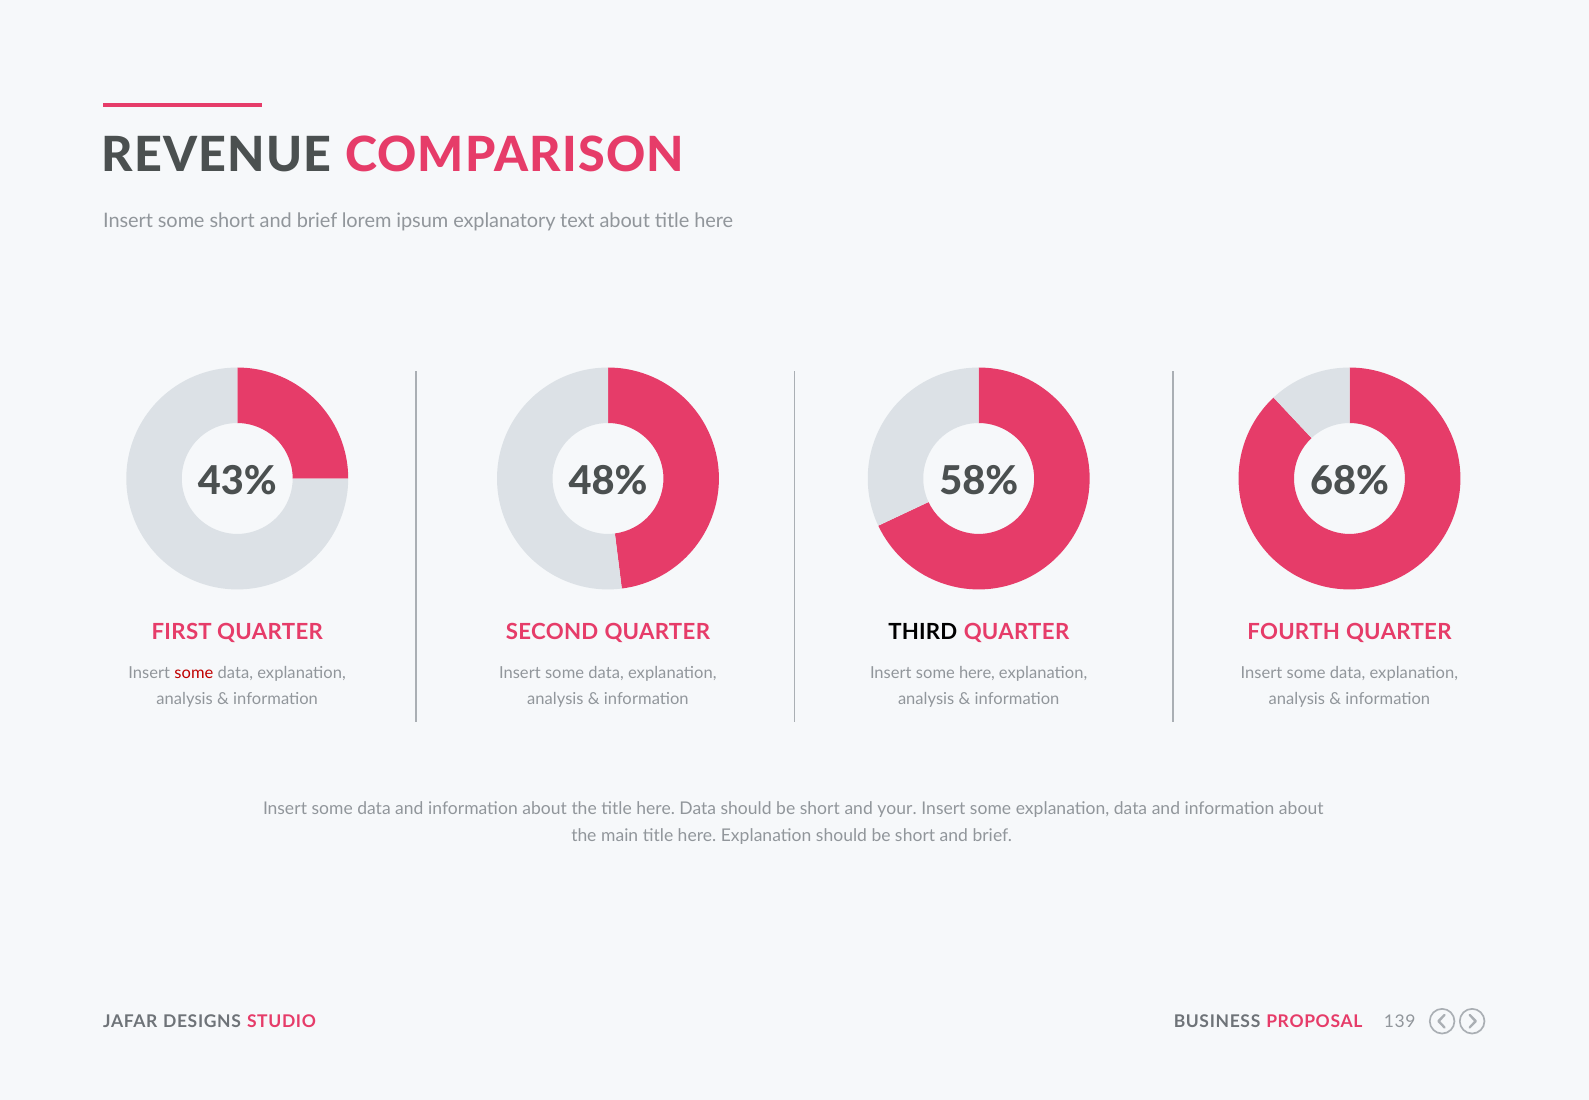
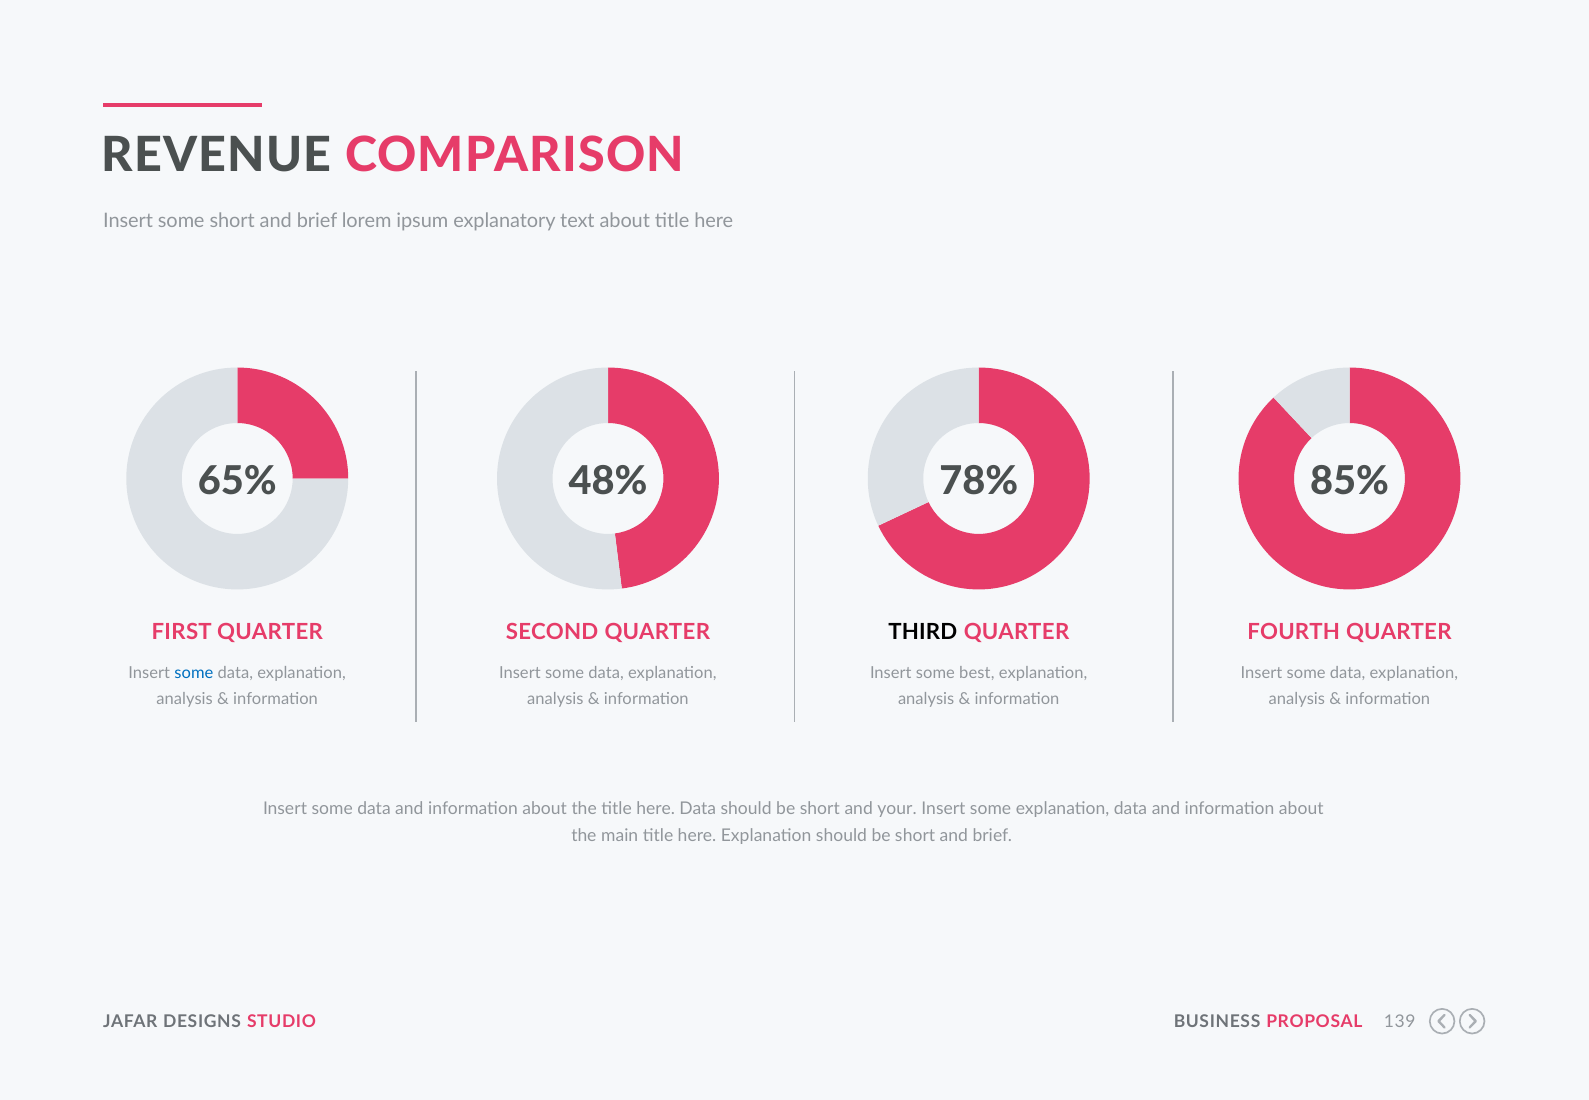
43%: 43% -> 65%
58%: 58% -> 78%
68%: 68% -> 85%
some at (194, 673) colour: red -> blue
some here: here -> best
